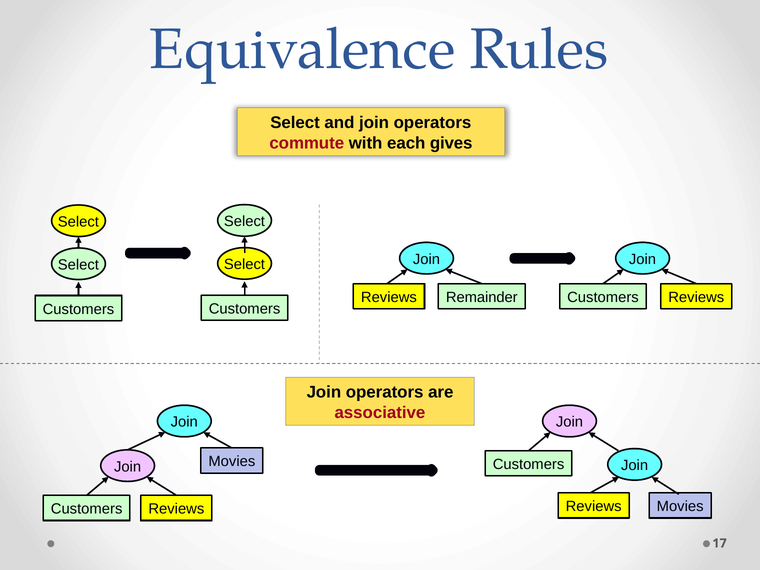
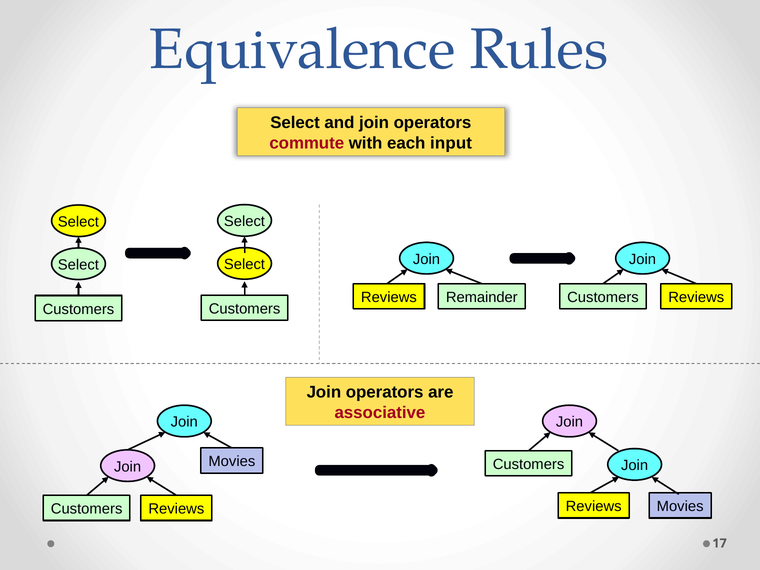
gives: gives -> input
